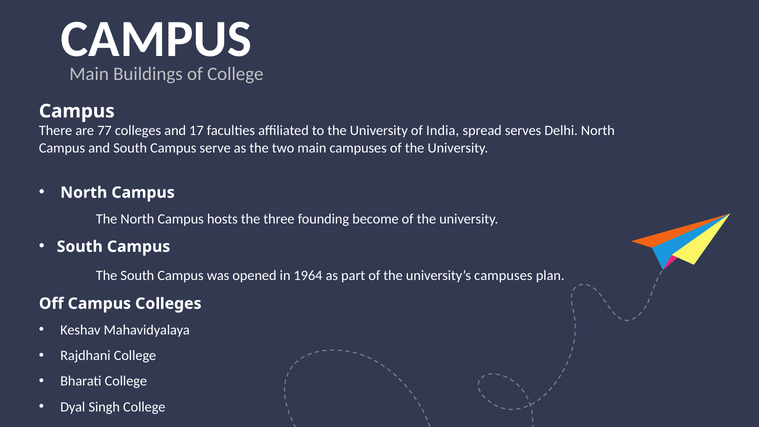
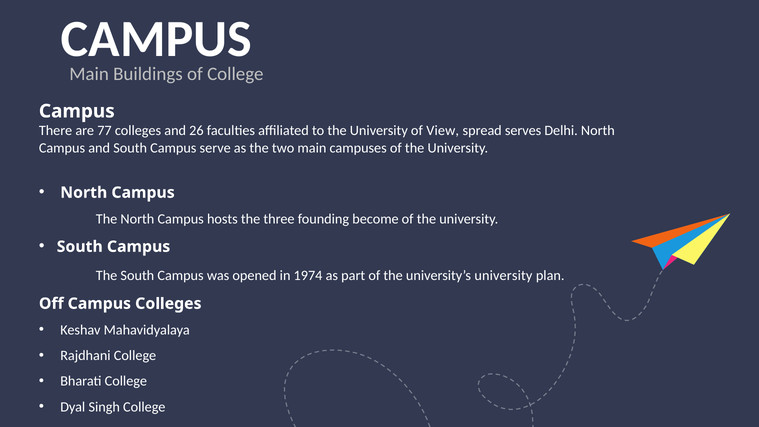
17: 17 -> 26
India: India -> View
1964: 1964 -> 1974
university’s campuses: campuses -> university
